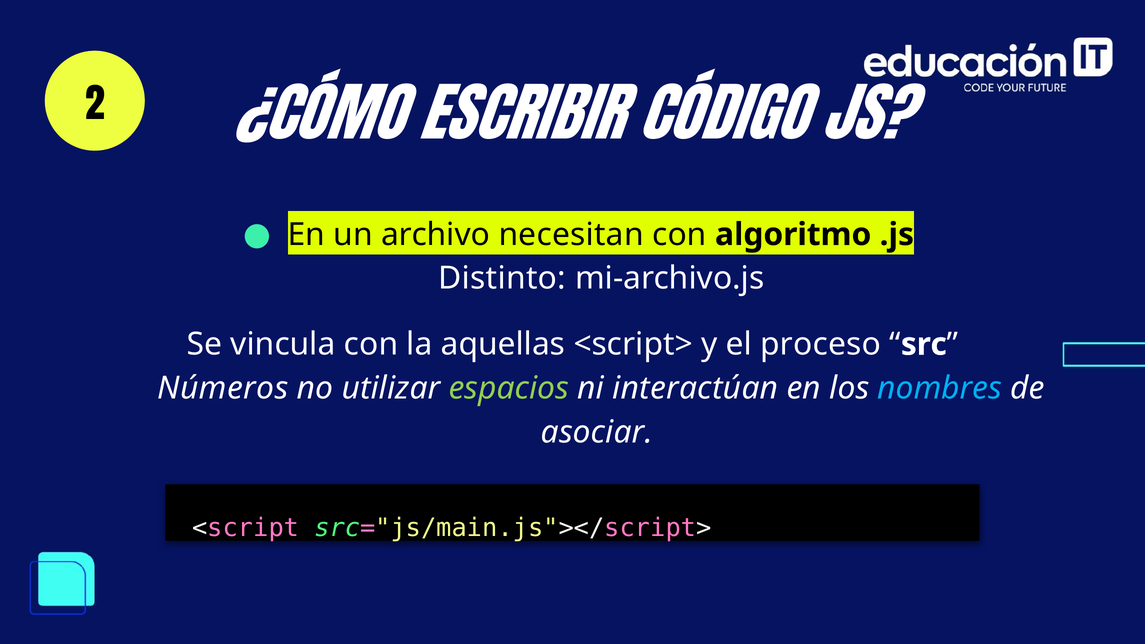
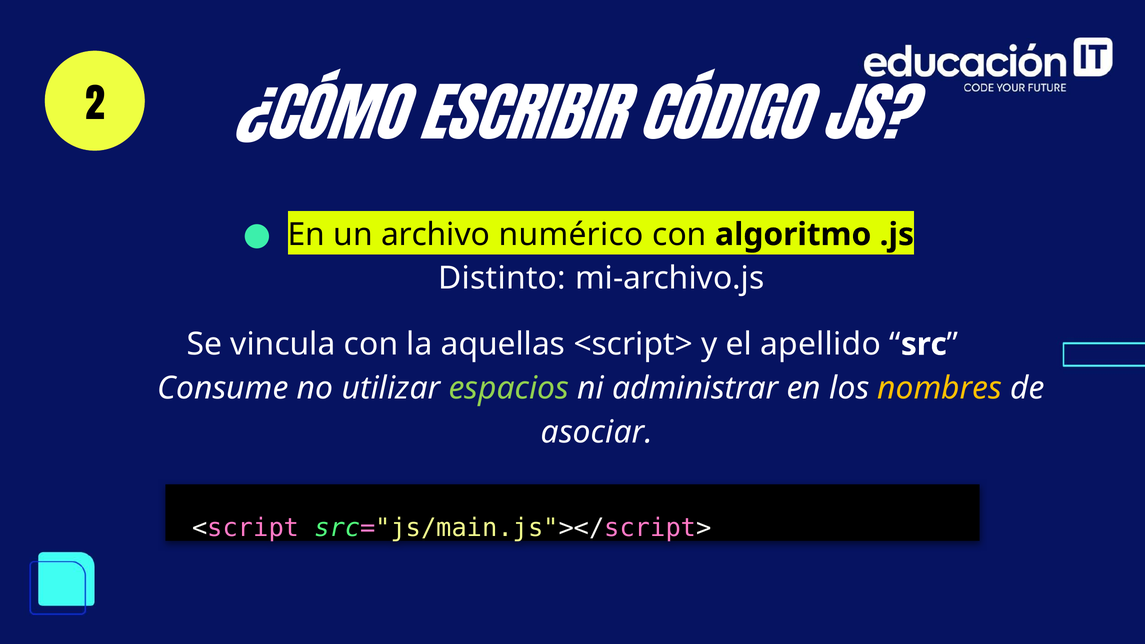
necesitan: necesitan -> numérico
proceso: proceso -> apellido
Números: Números -> Consume
interactúan: interactúan -> administrar
nombres colour: light blue -> yellow
